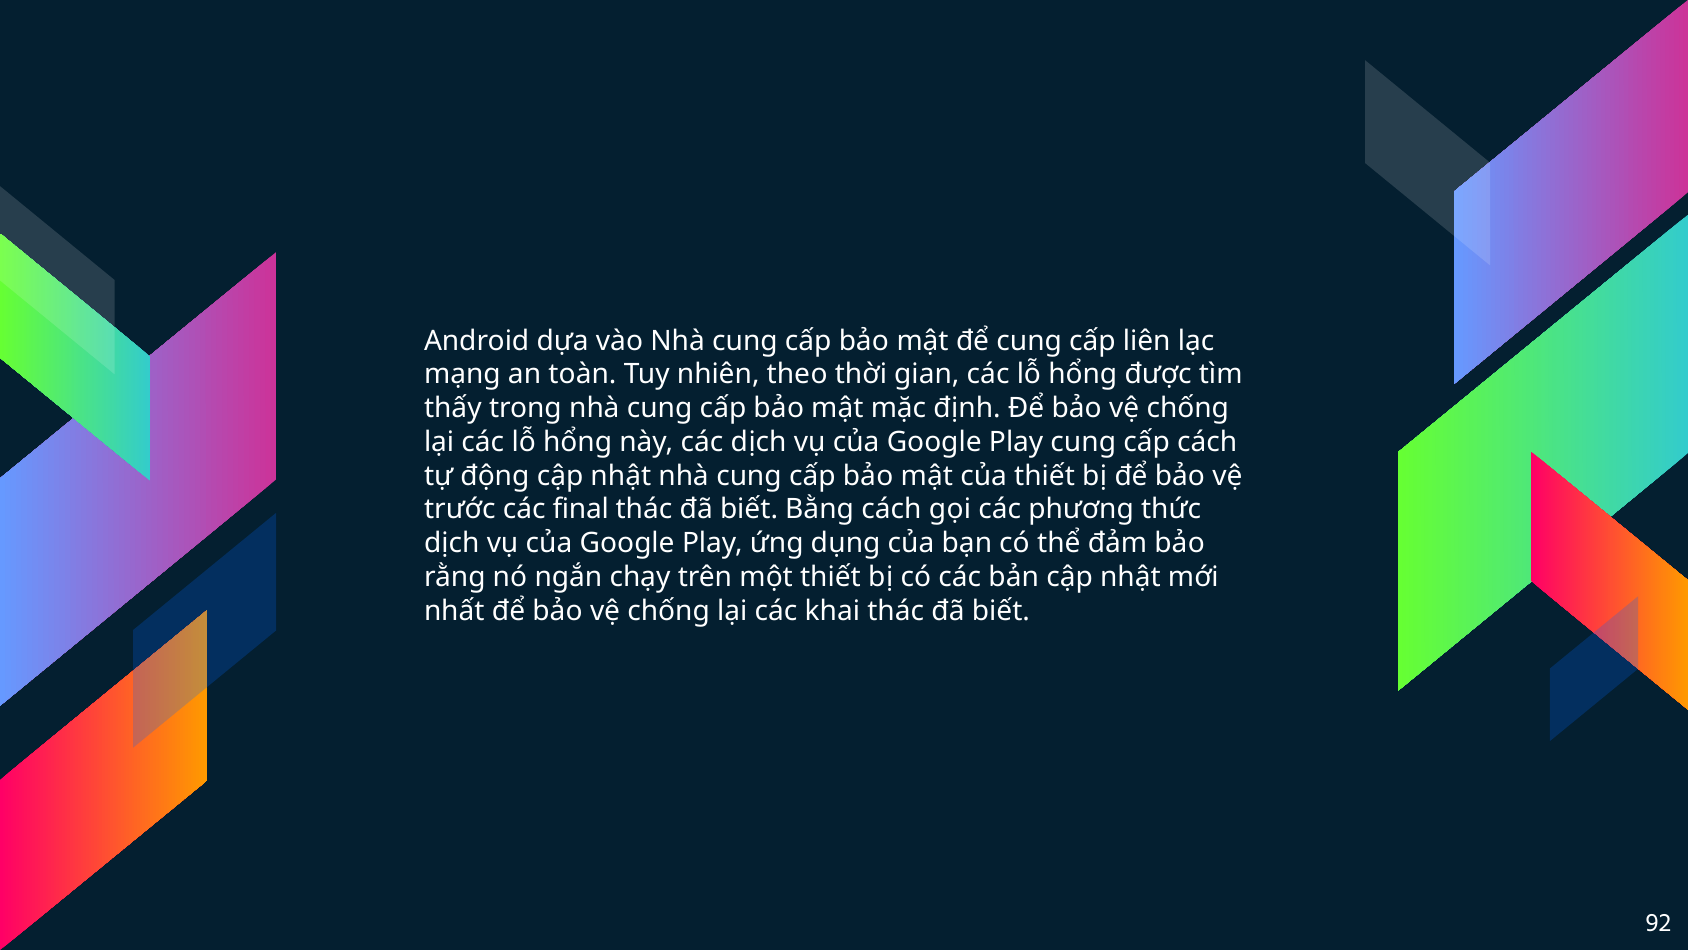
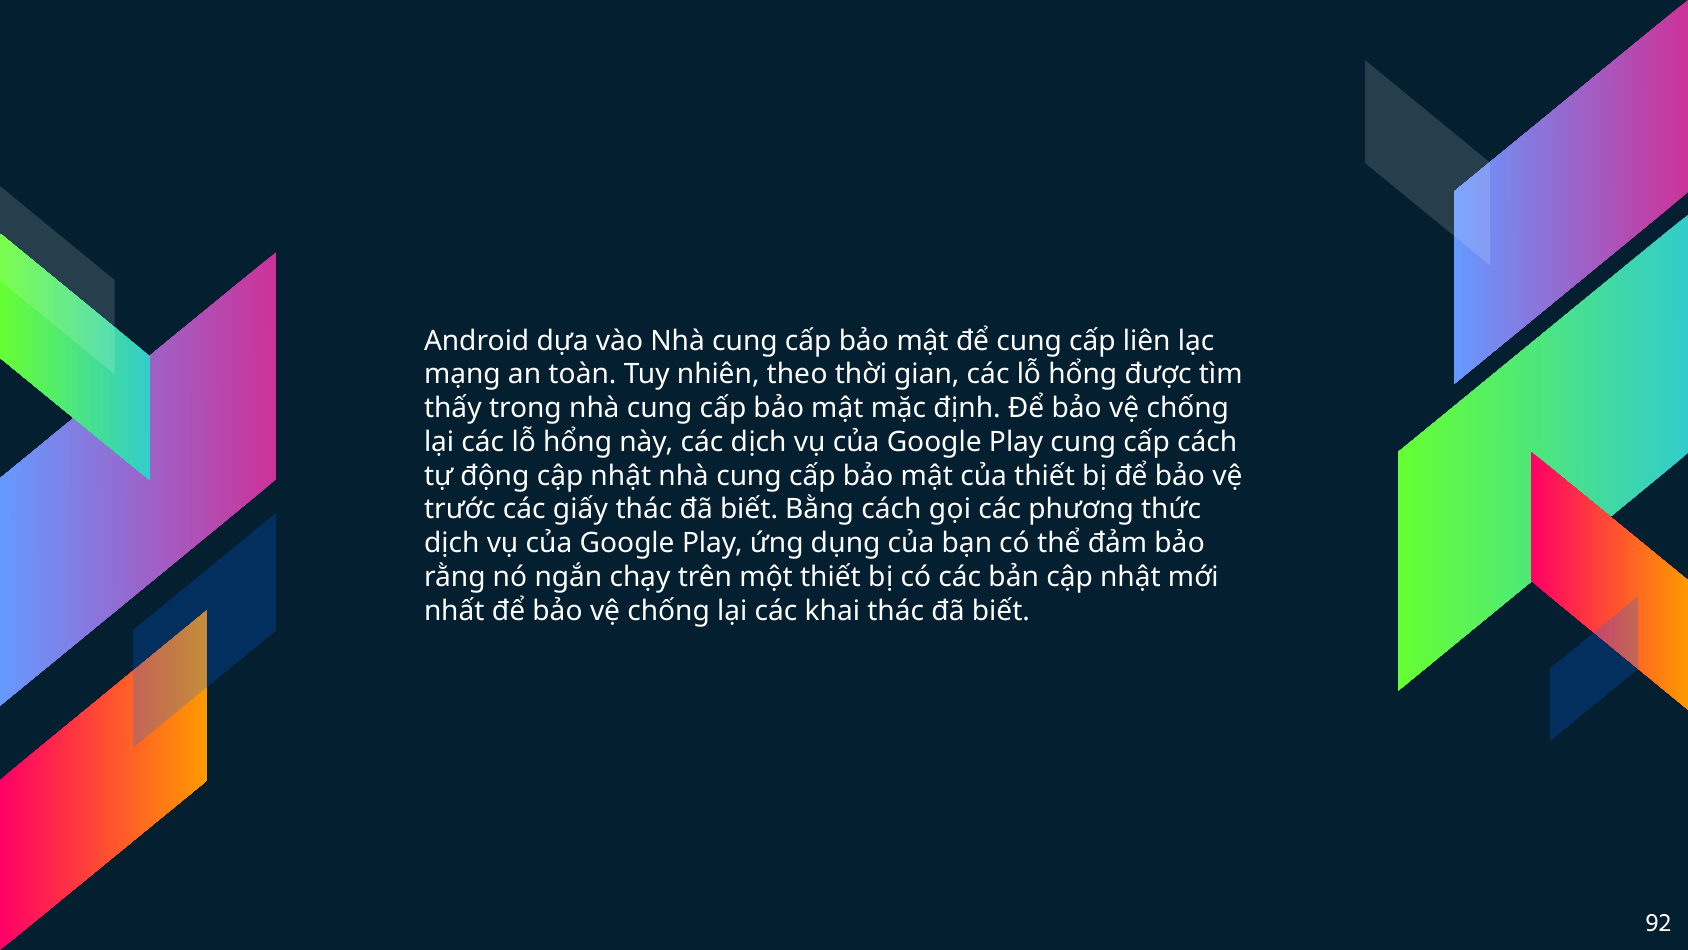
final: final -> giấy
